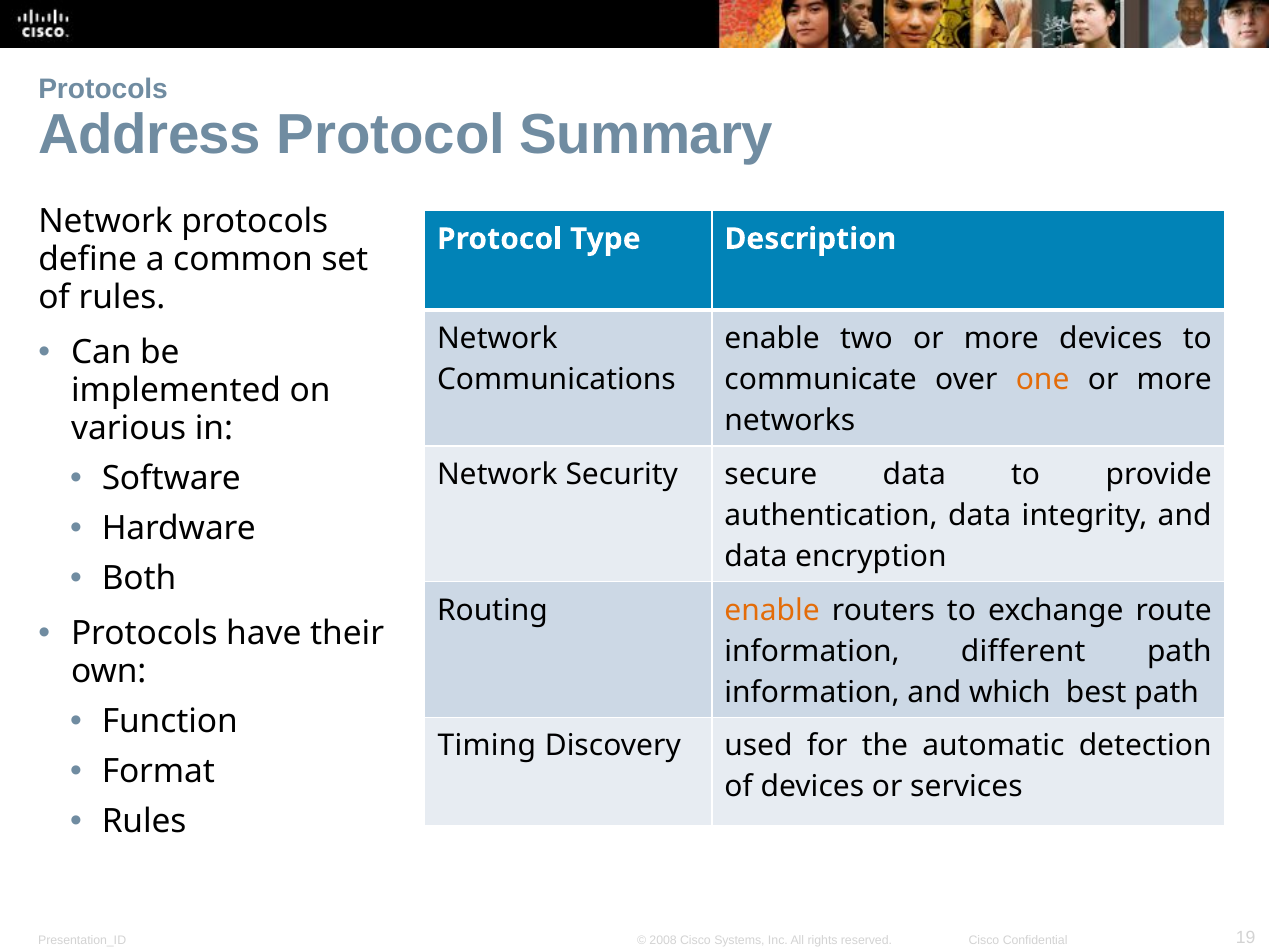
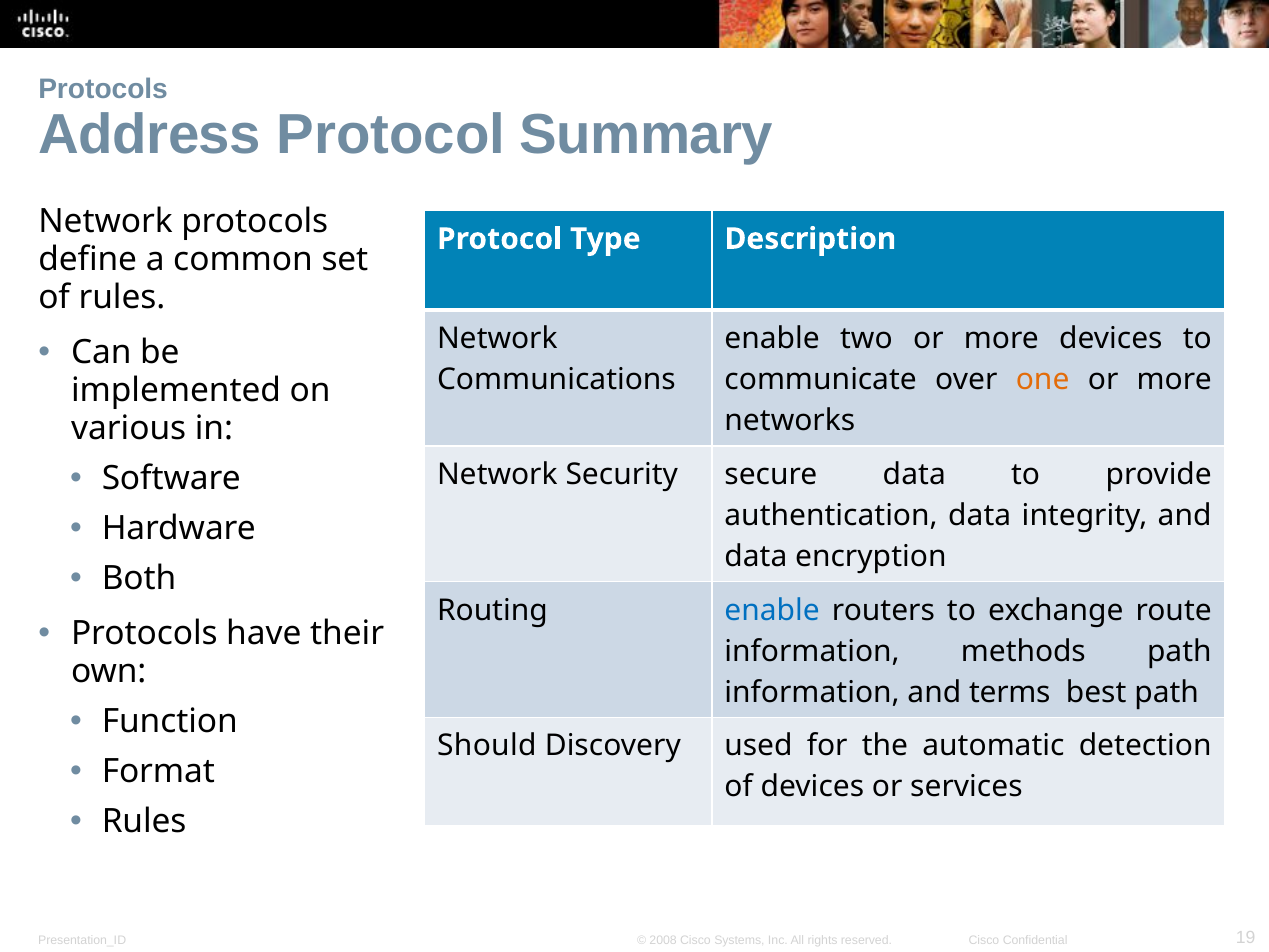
enable at (772, 610) colour: orange -> blue
different: different -> methods
which: which -> terms
Timing: Timing -> Should
